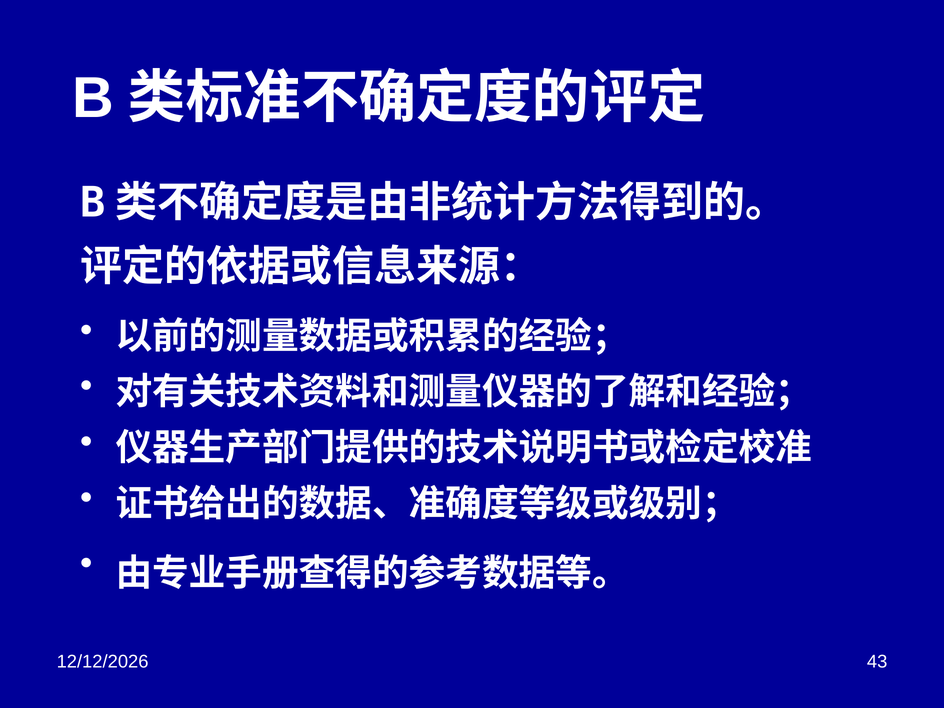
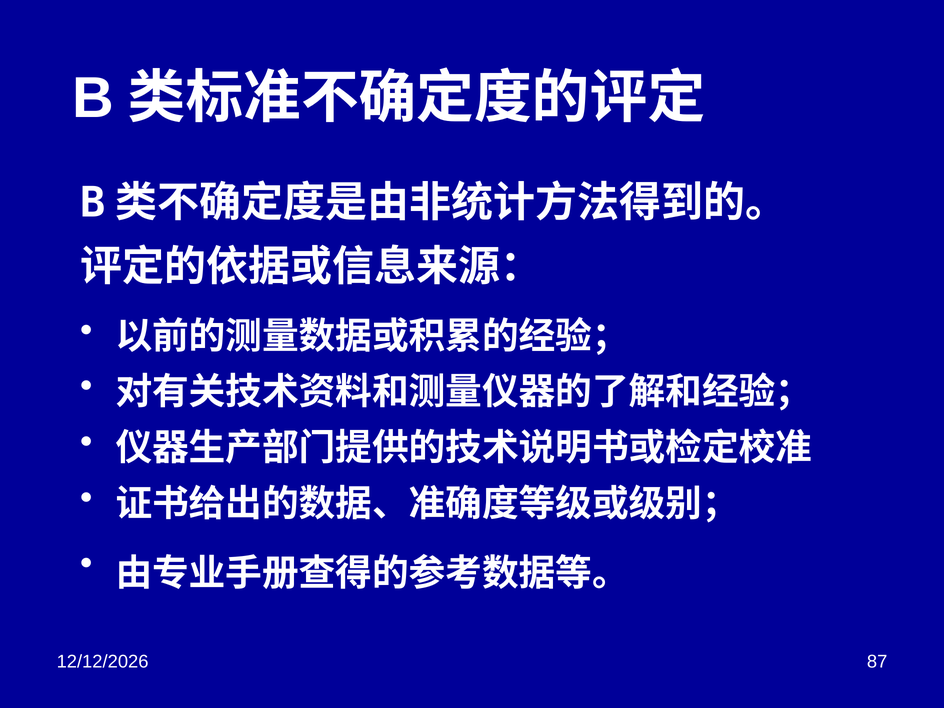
43: 43 -> 87
